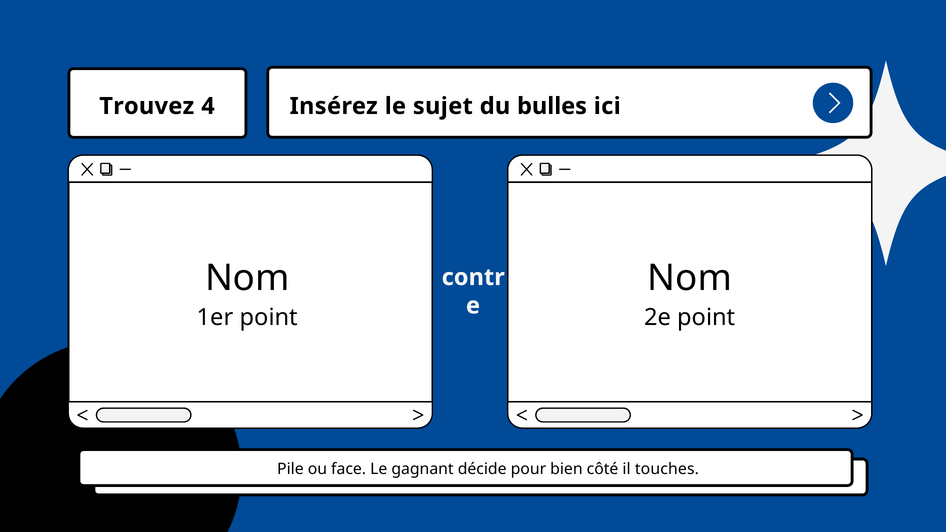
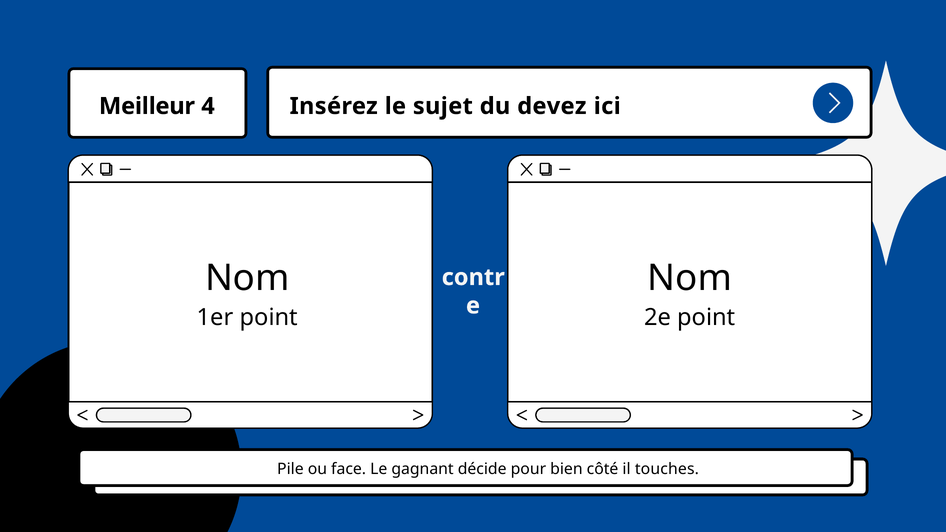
Trouvez: Trouvez -> Meilleur
bulles: bulles -> devez
